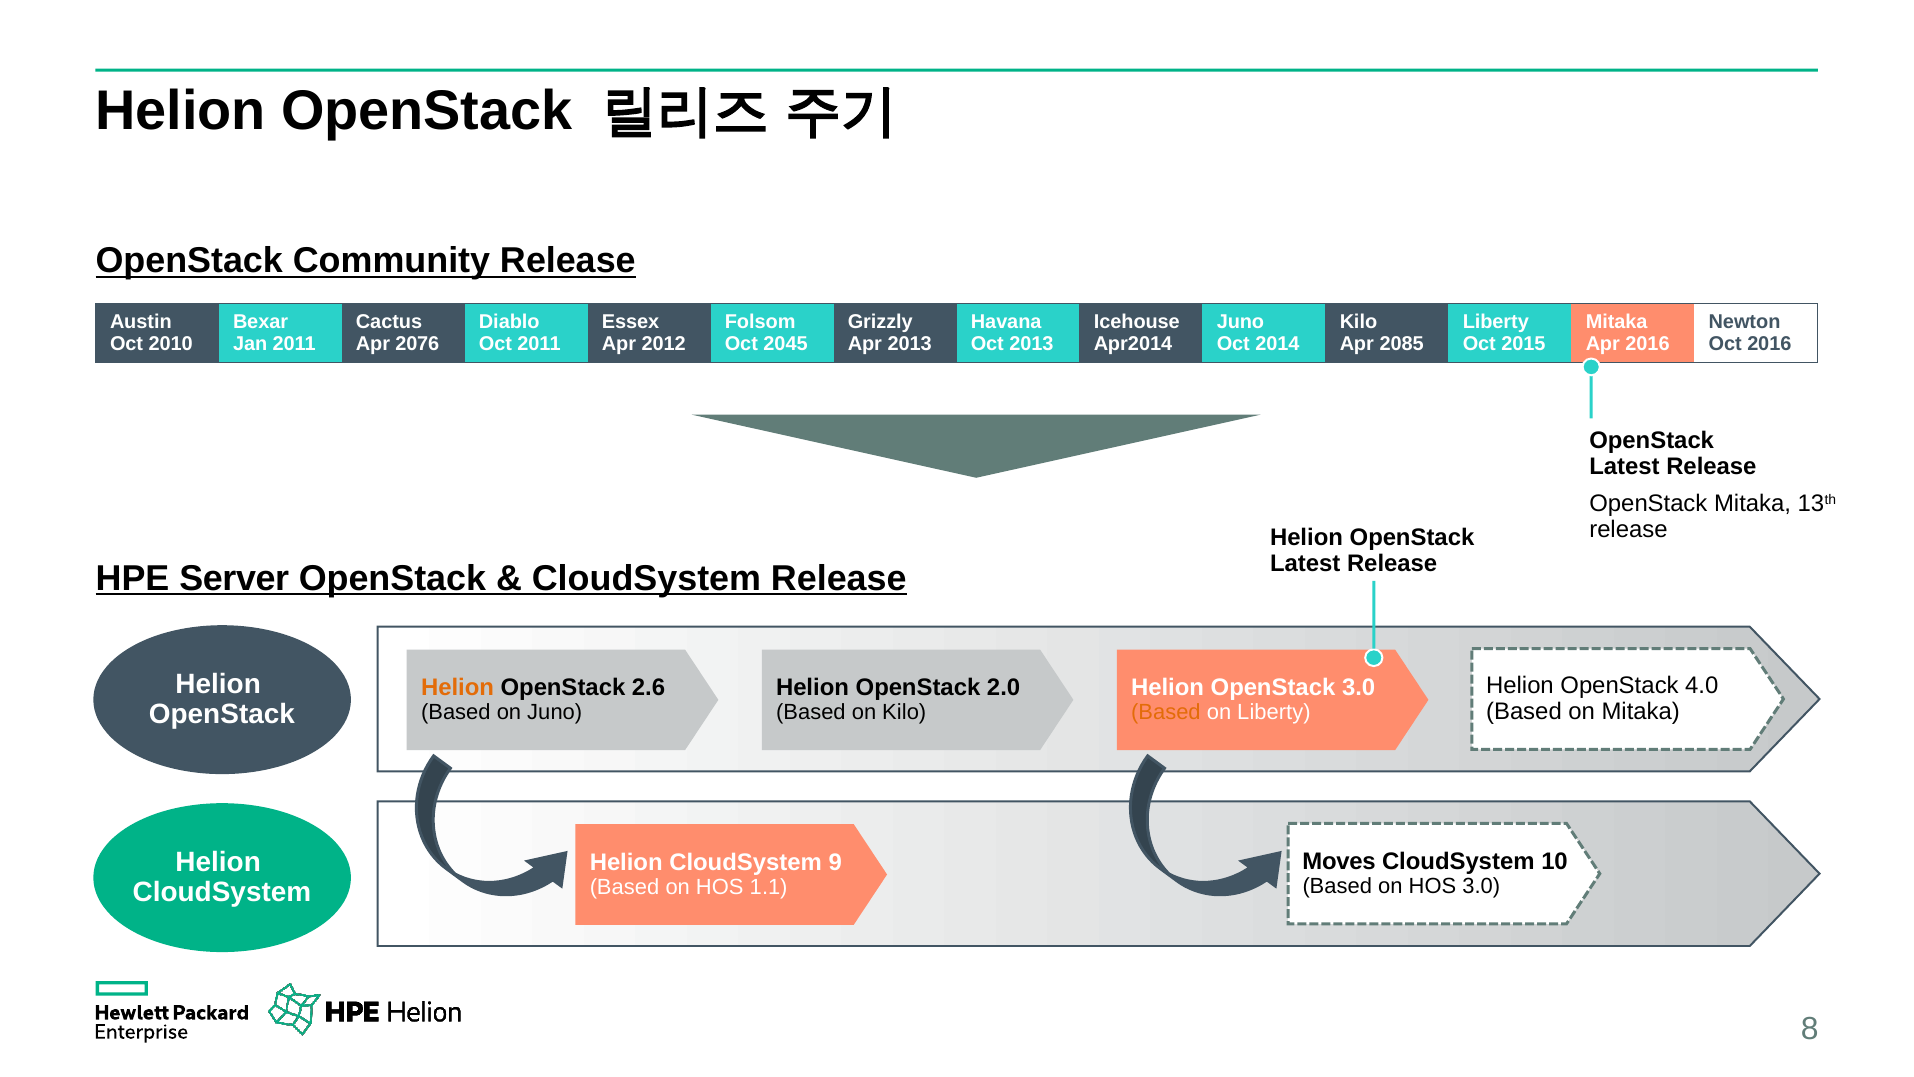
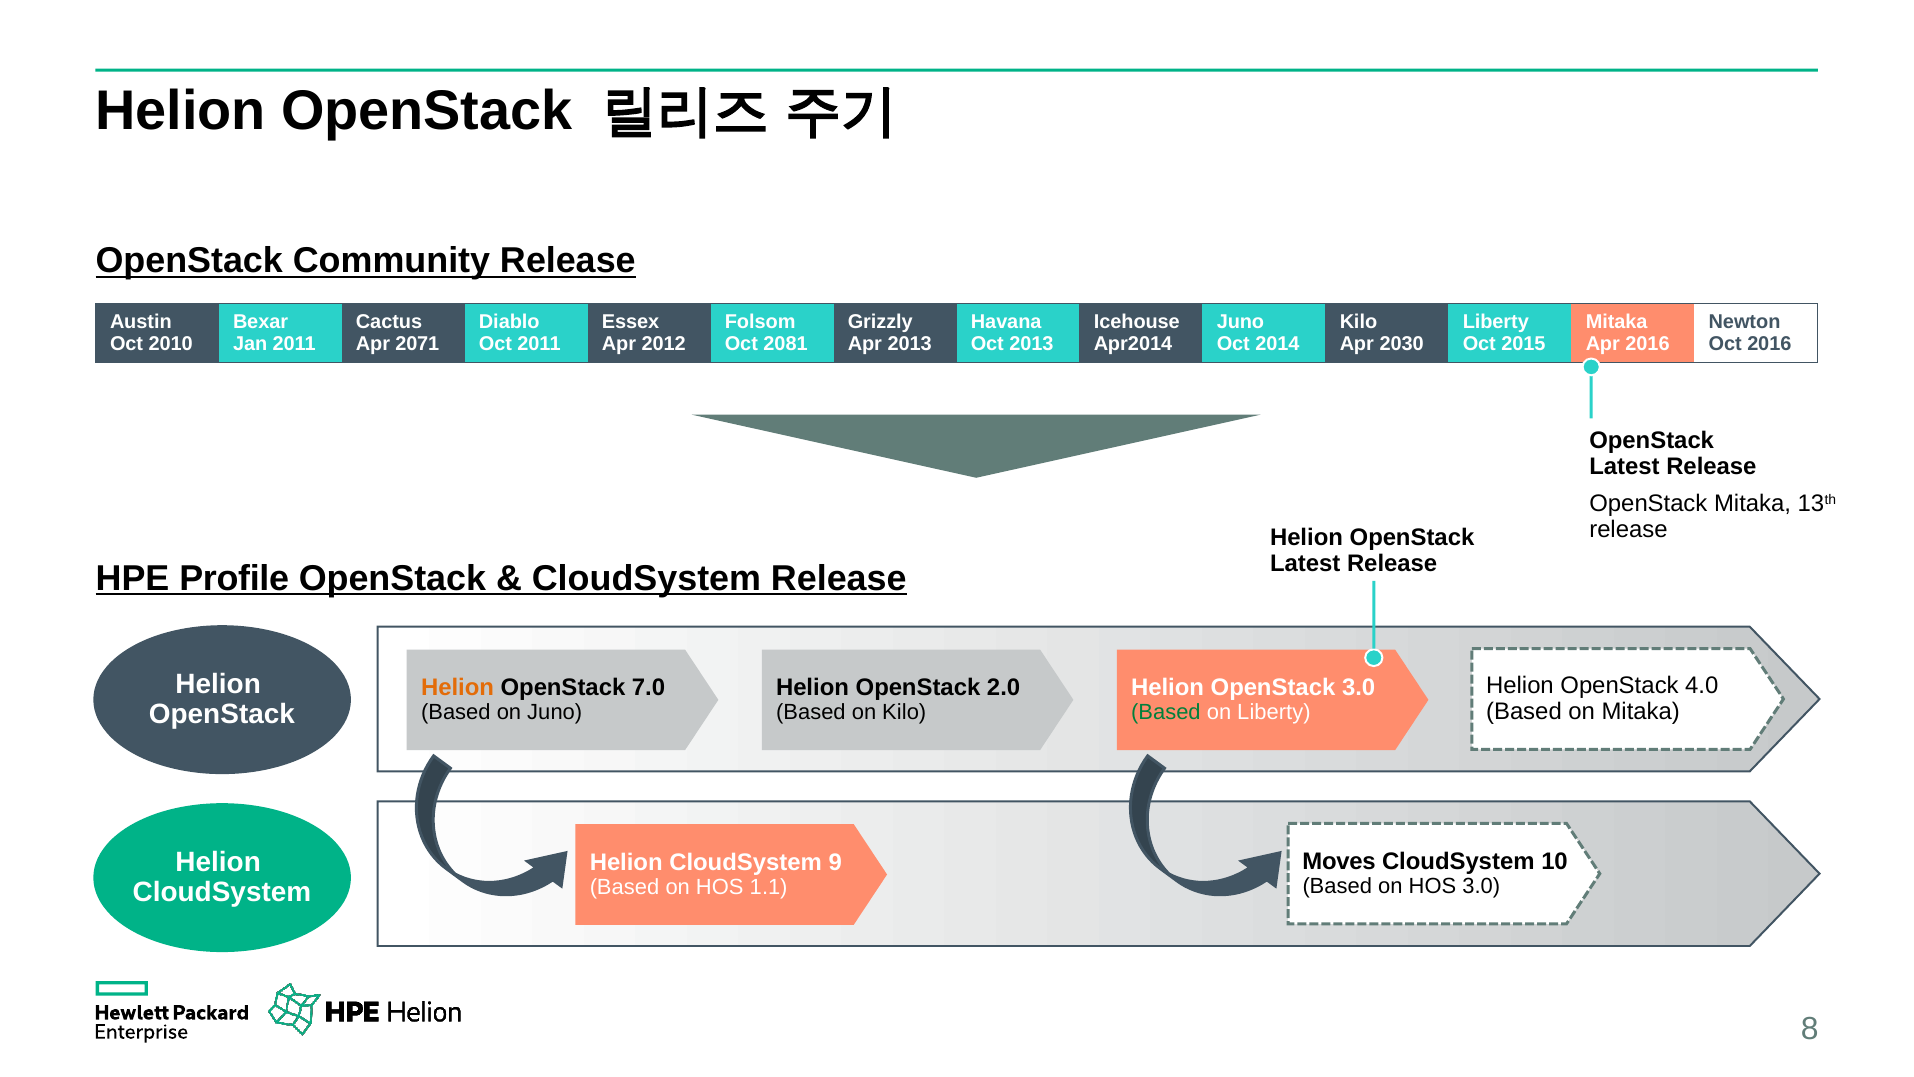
2076: 2076 -> 2071
2045: 2045 -> 2081
2085: 2085 -> 2030
Server: Server -> Profile
2.6: 2.6 -> 7.0
Based at (1166, 712) colour: orange -> green
